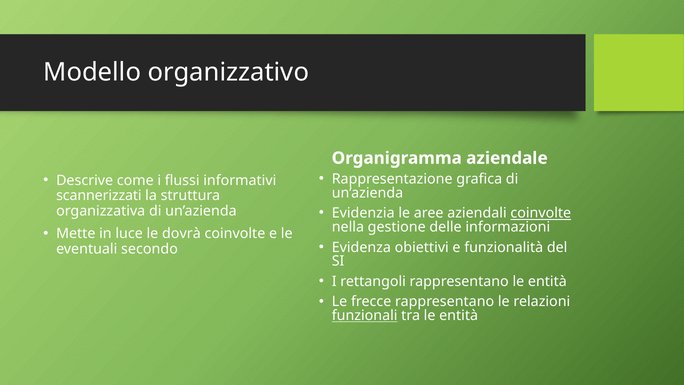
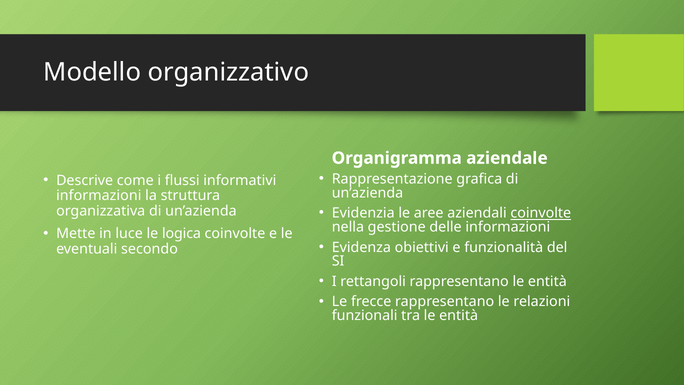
scannerizzati at (99, 196): scannerizzati -> informazioni
dovrà: dovrà -> logica
funzionali underline: present -> none
